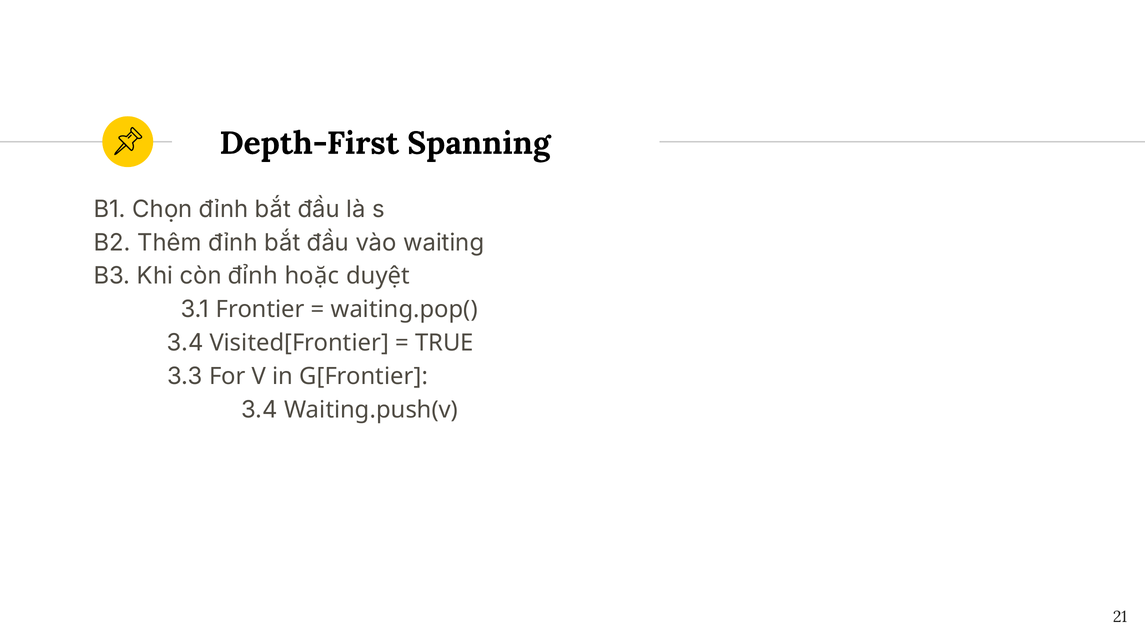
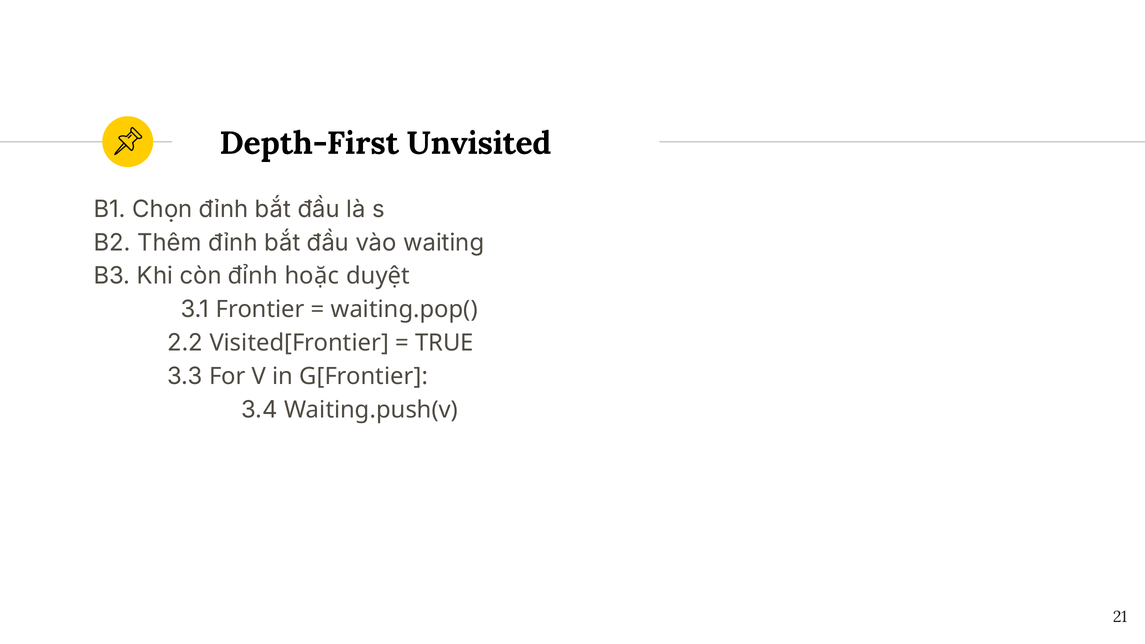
Spanning: Spanning -> Unvisited
3.4 at (185, 343): 3.4 -> 2.2
